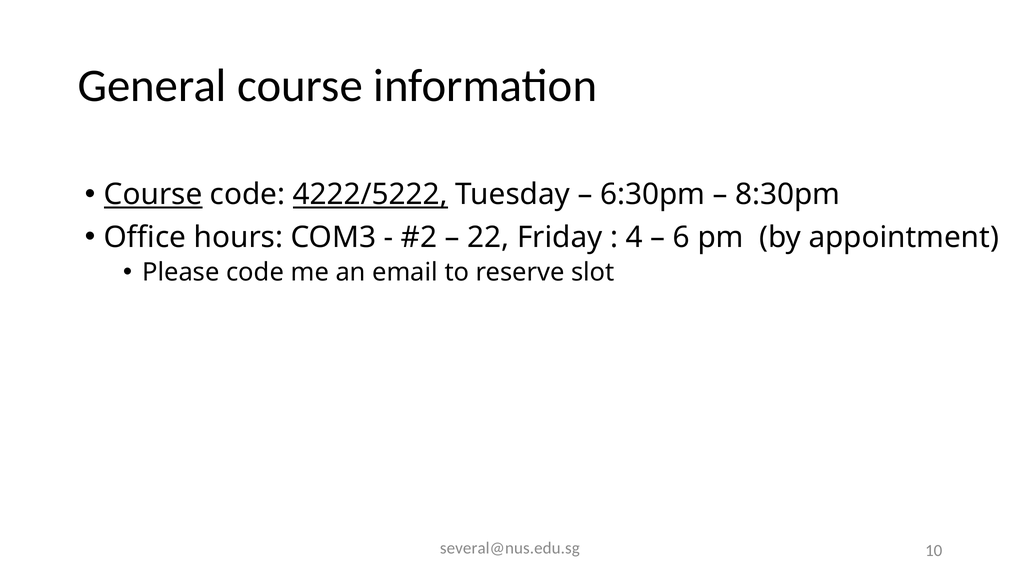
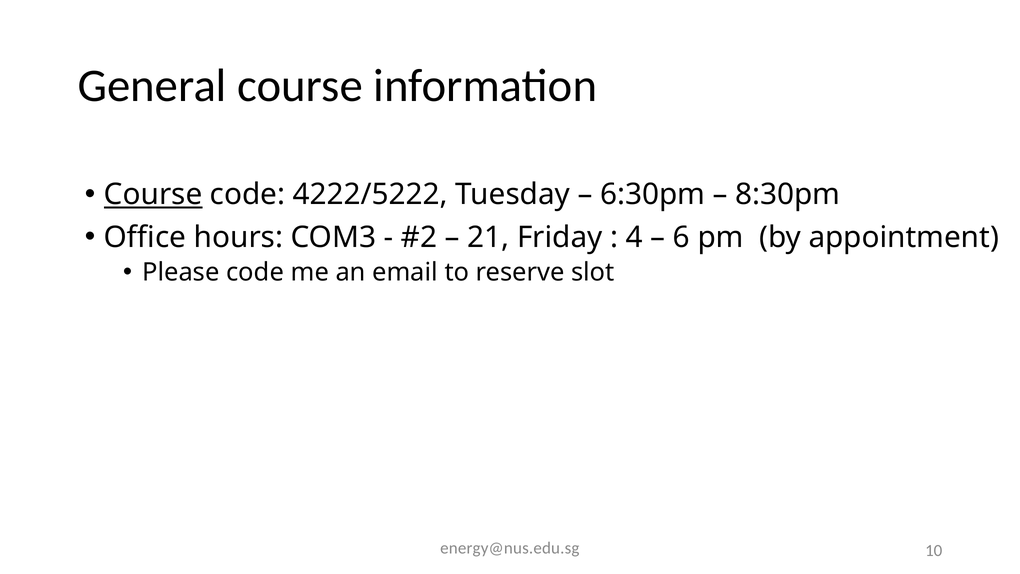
4222/5222 underline: present -> none
22: 22 -> 21
several@nus.edu.sg: several@nus.edu.sg -> energy@nus.edu.sg
